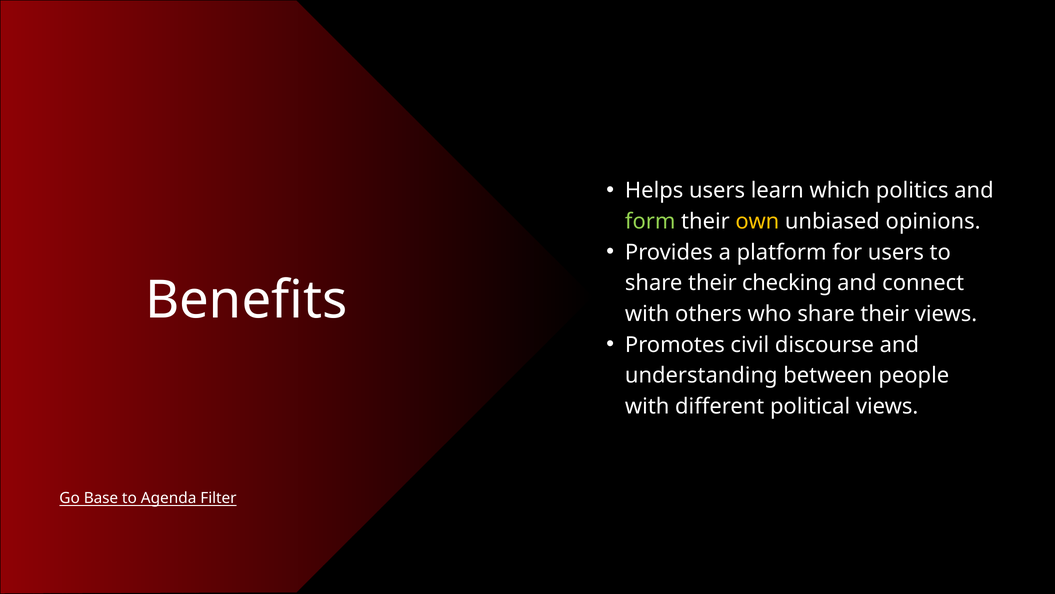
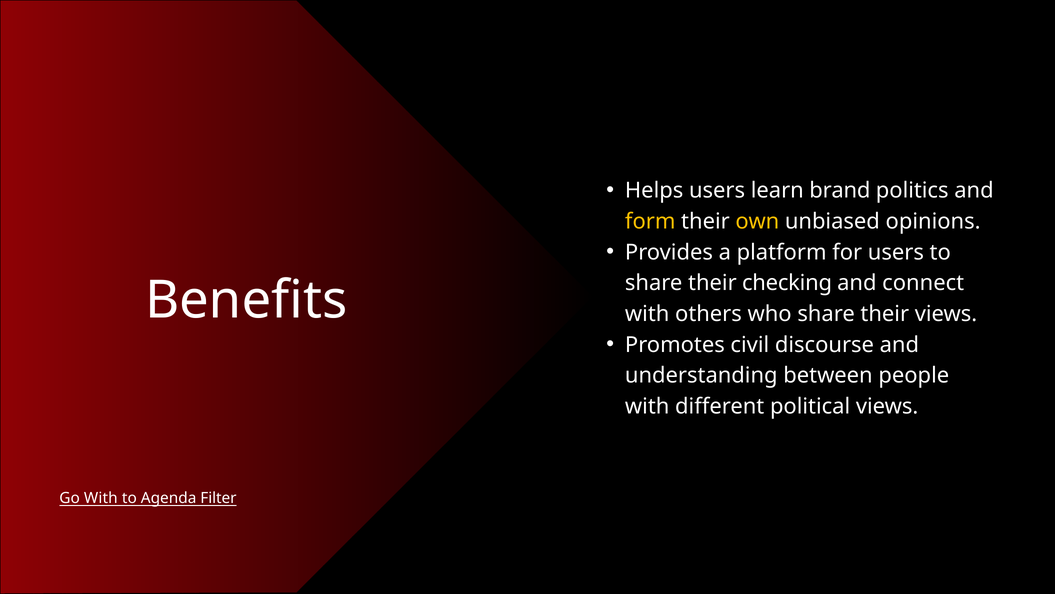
which: which -> brand
form colour: light green -> yellow
Go Base: Base -> With
